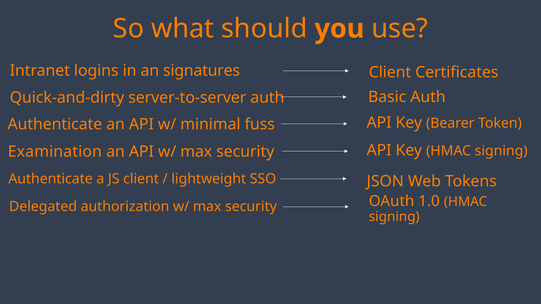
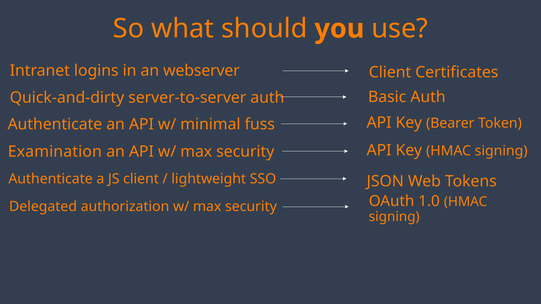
signatures: signatures -> webserver
